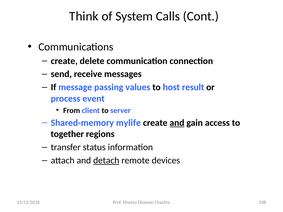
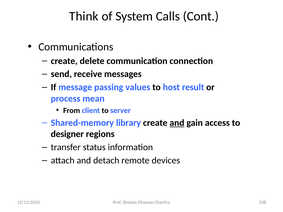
event: event -> mean
mylife: mylife -> library
together: together -> designer
detach underline: present -> none
